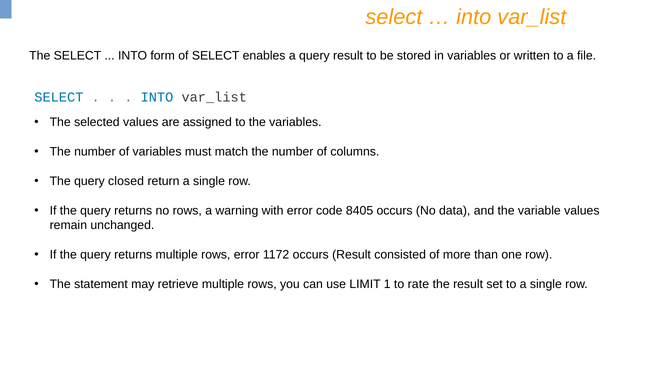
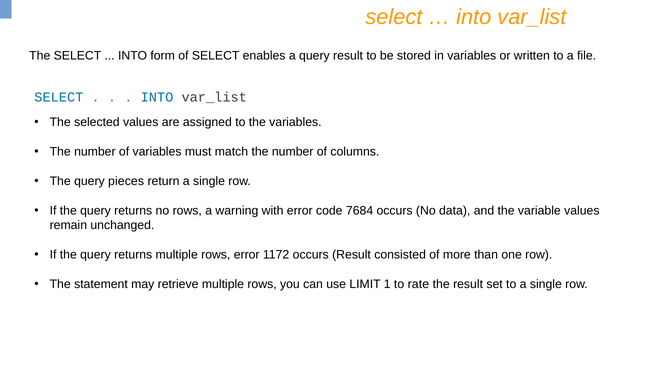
closed: closed -> pieces
8405: 8405 -> 7684
